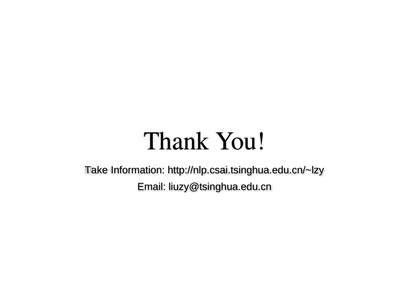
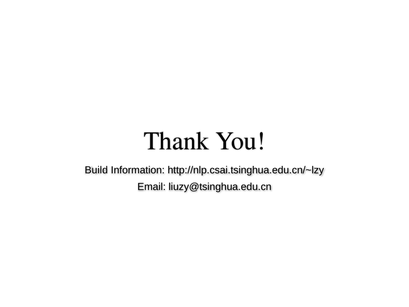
Take: Take -> Build
